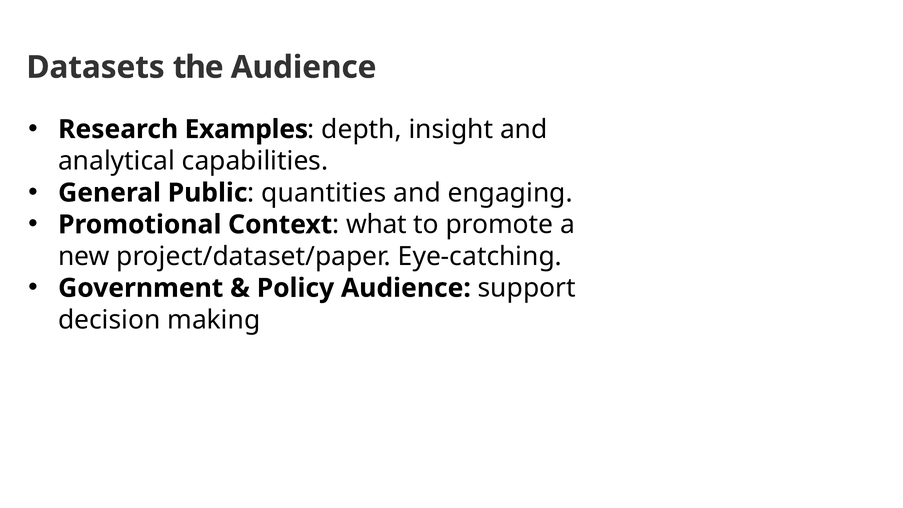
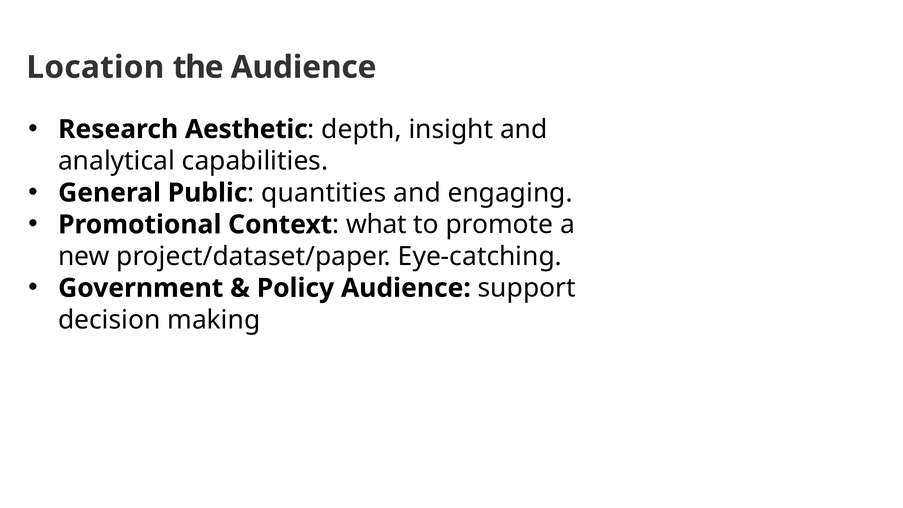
Datasets: Datasets -> Location
Examples: Examples -> Aesthetic
